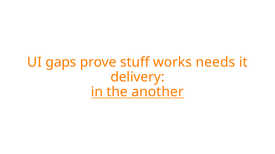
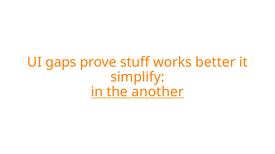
needs: needs -> better
delivery: delivery -> simplify
